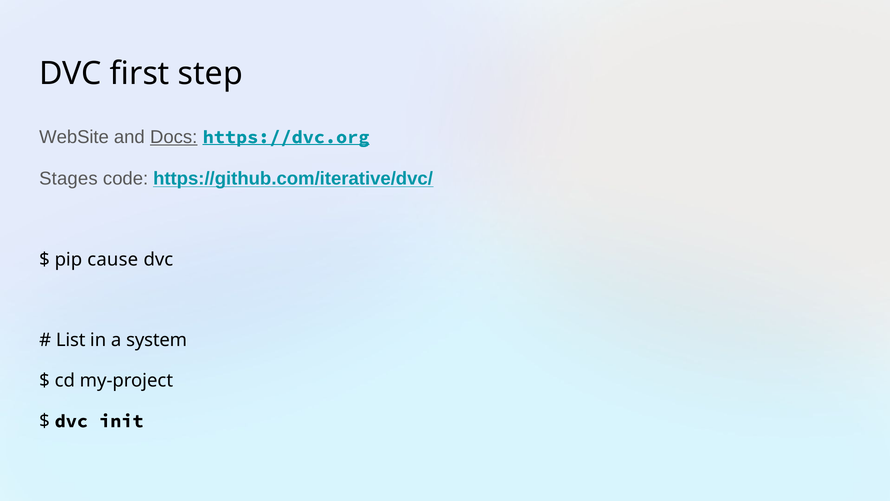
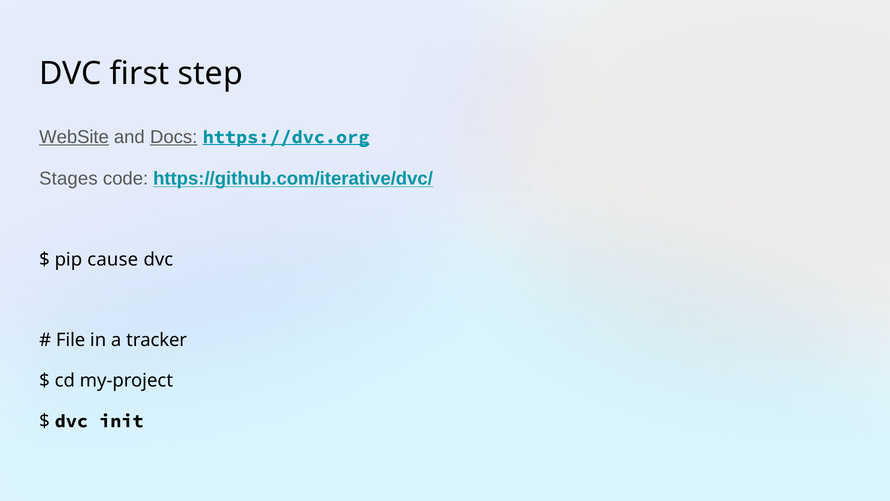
WebSite underline: none -> present
List: List -> File
system: system -> tracker
